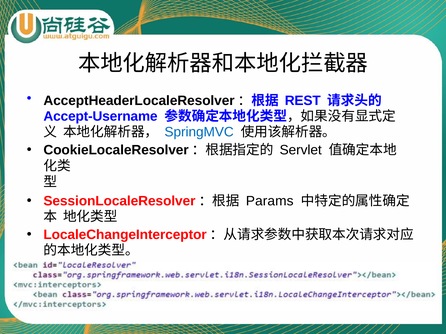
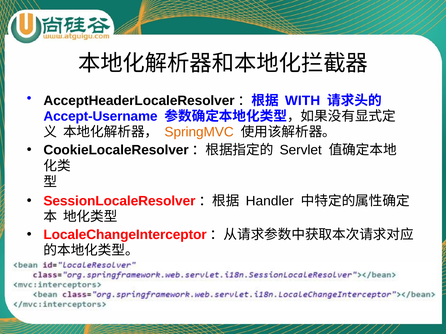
REST: REST -> WITH
SpringMVC colour: blue -> orange
Params: Params -> Handler
